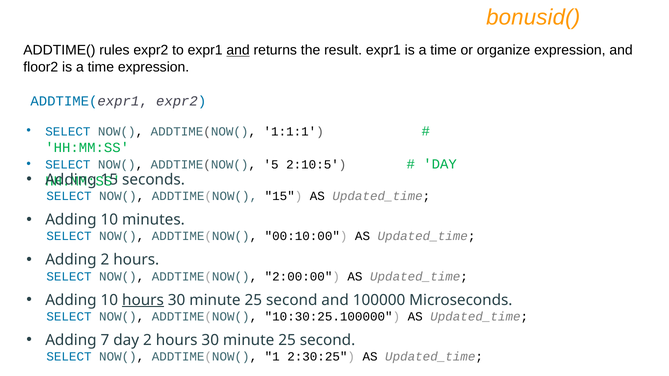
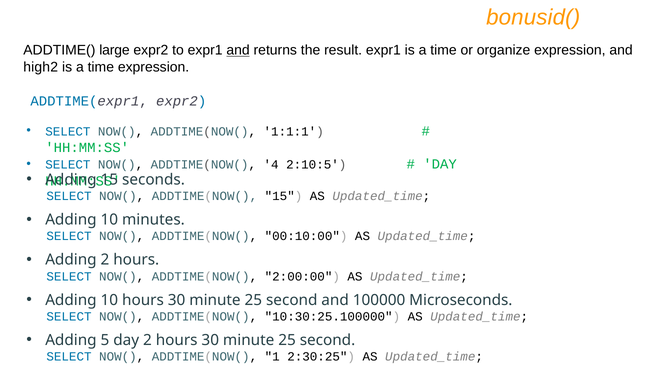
rules: rules -> large
floor2: floor2 -> high2
5: 5 -> 4
hours at (143, 300) underline: present -> none
7: 7 -> 5
